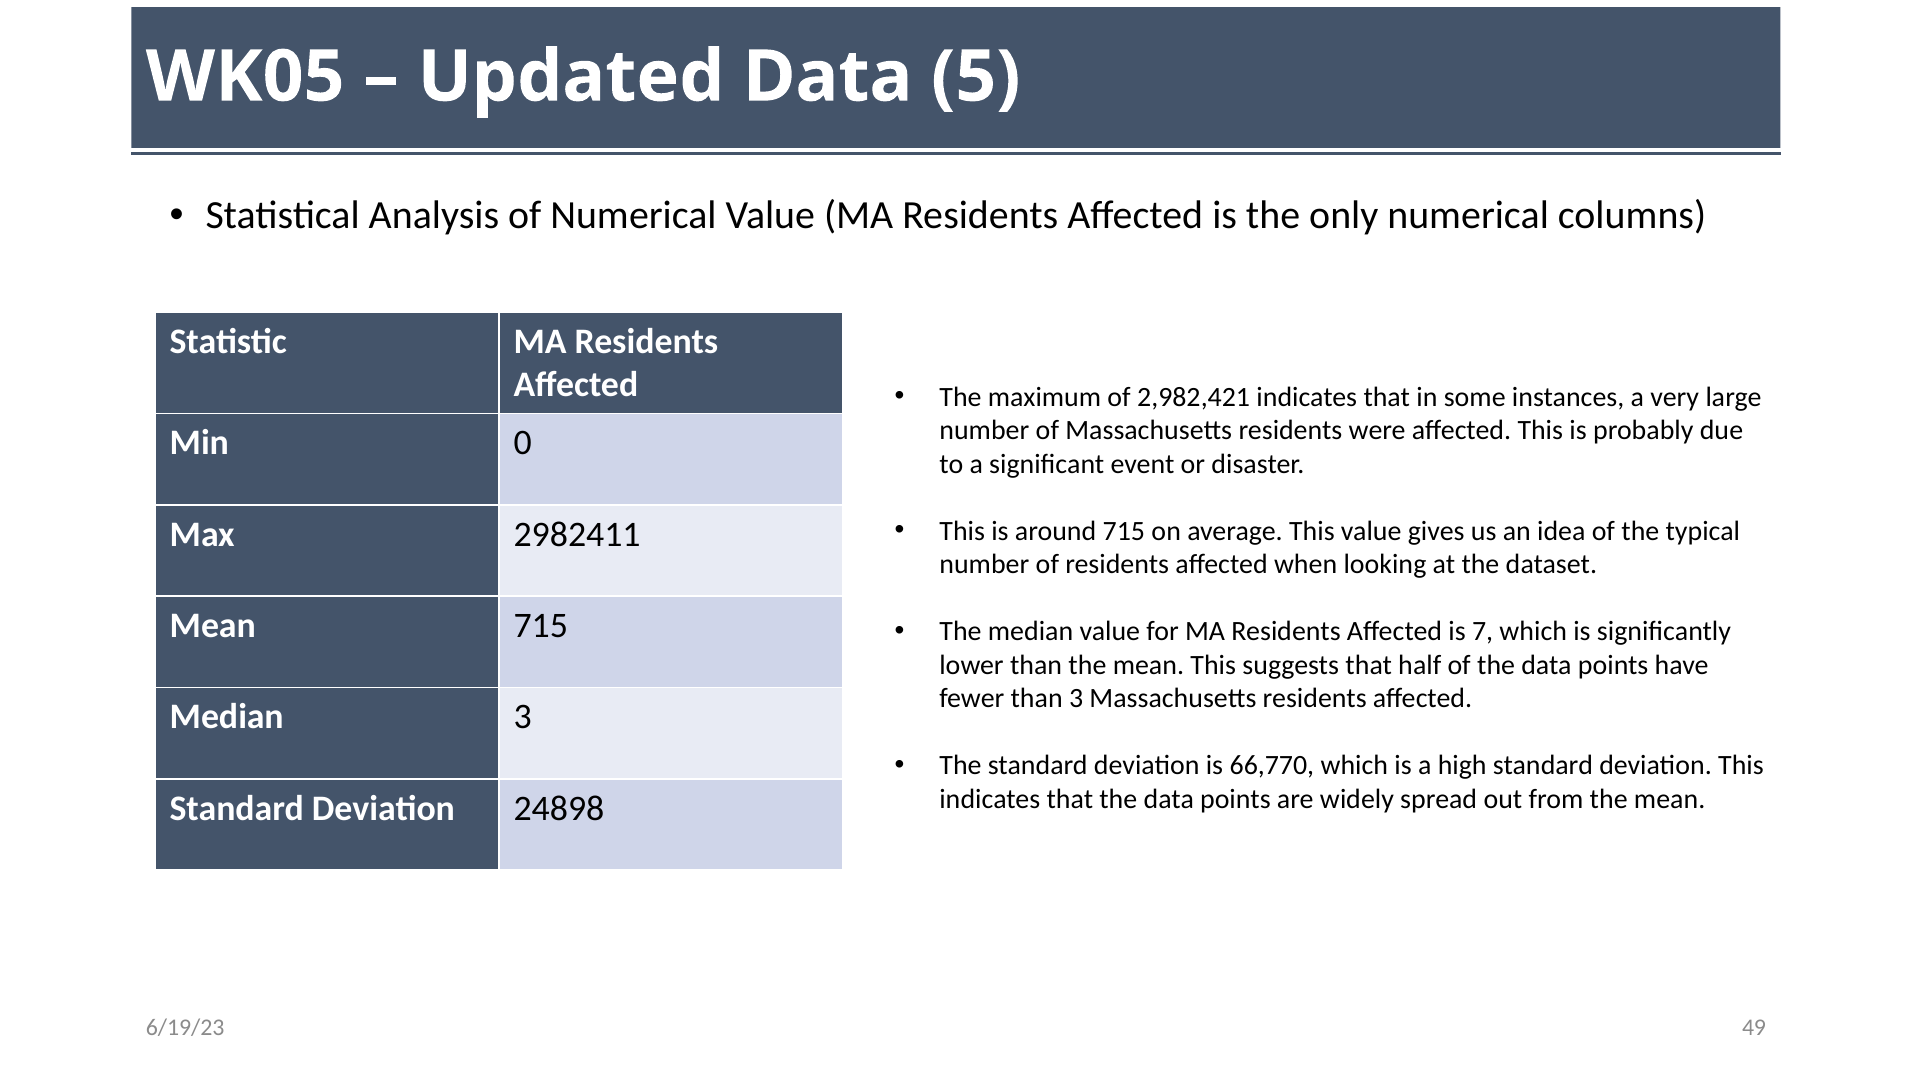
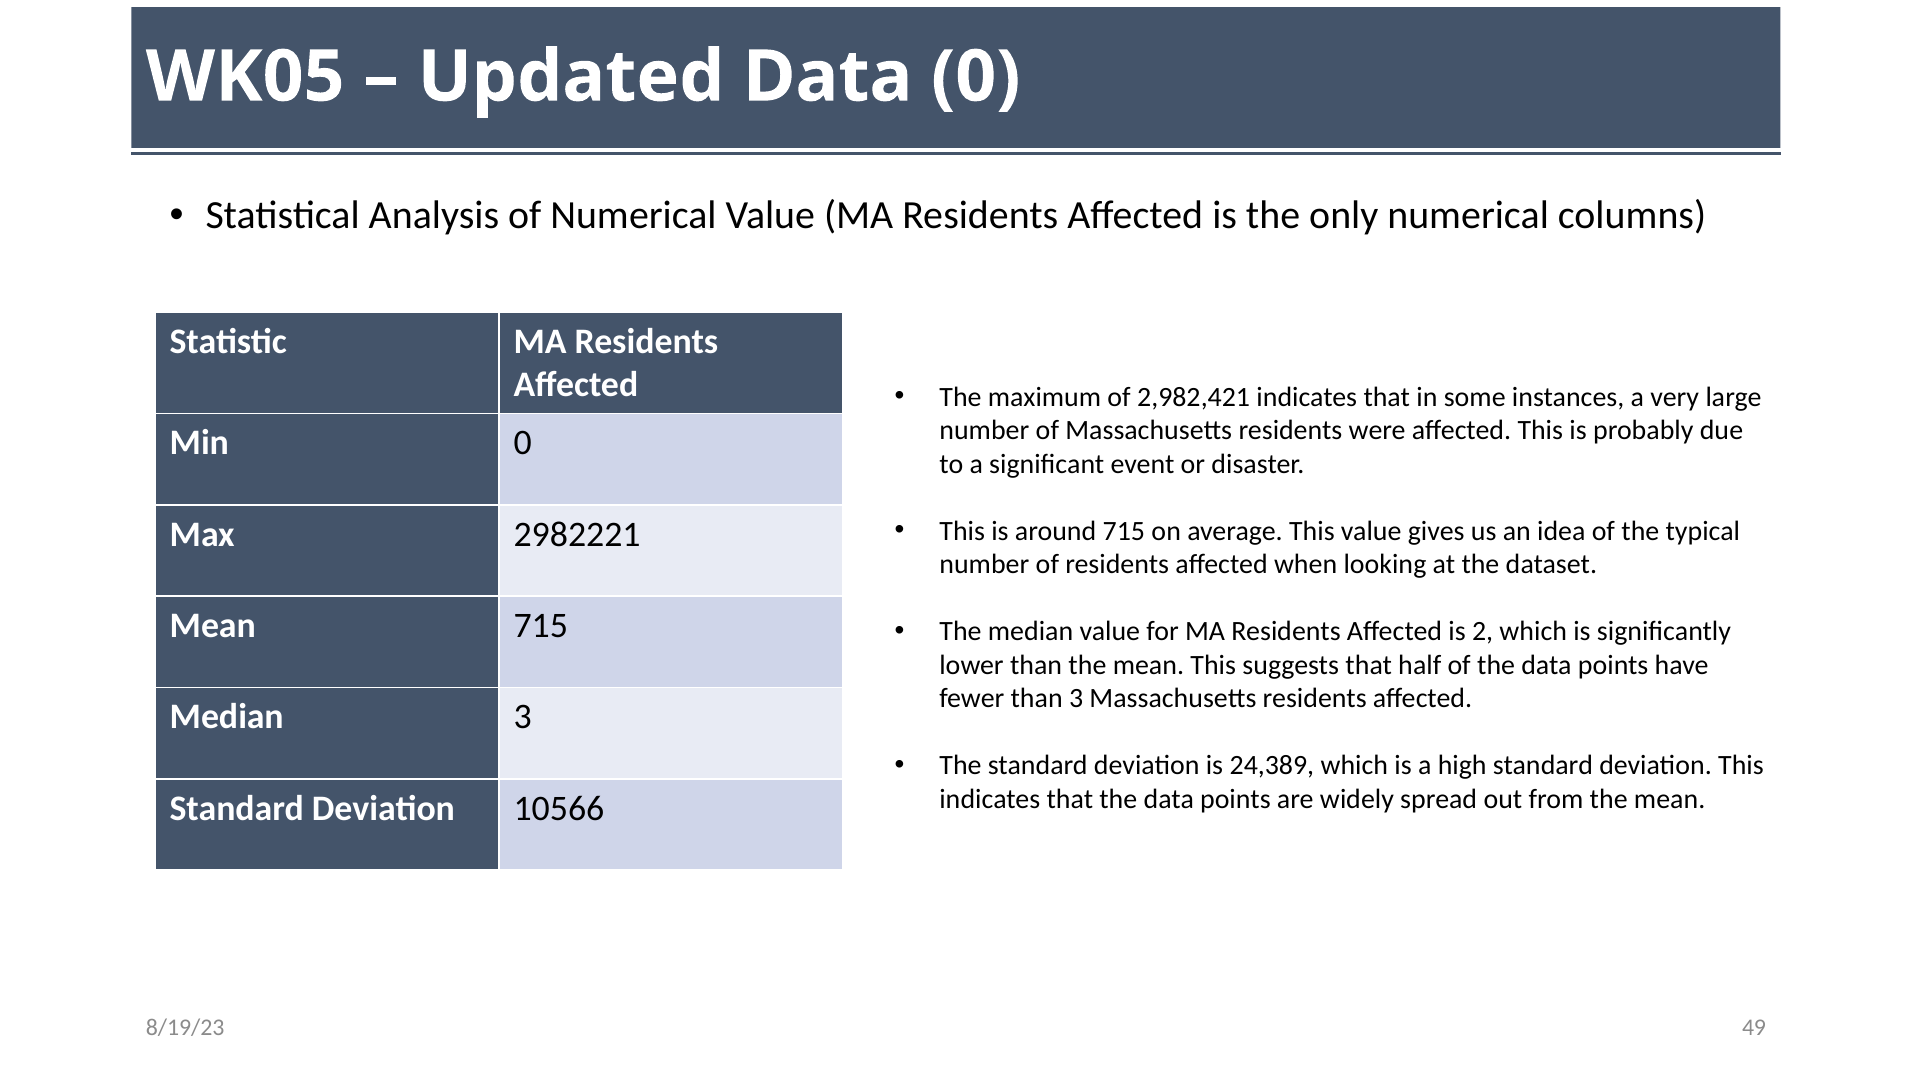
Data 5: 5 -> 0
2982411: 2982411 -> 2982221
7: 7 -> 2
66,770: 66,770 -> 24,389
24898: 24898 -> 10566
6/19/23: 6/19/23 -> 8/19/23
